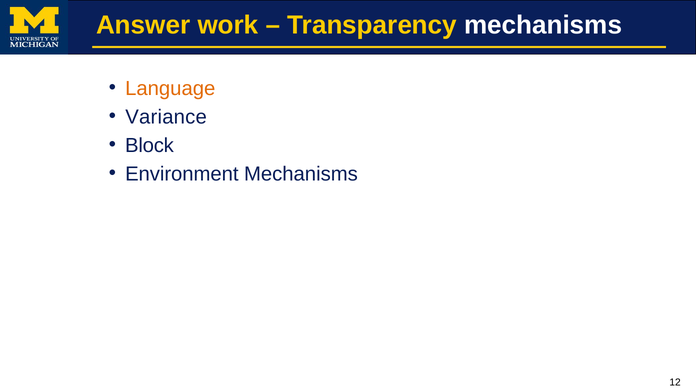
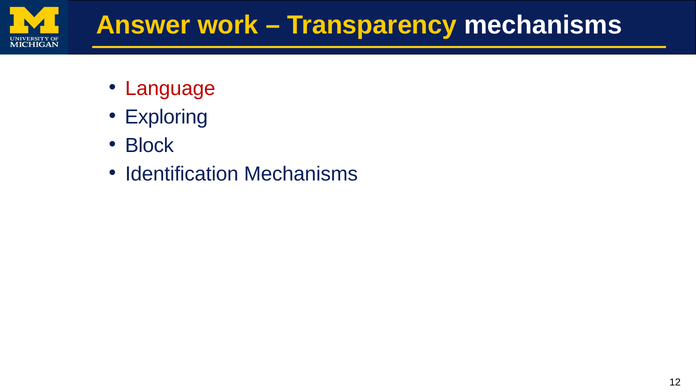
Language colour: orange -> red
Variance: Variance -> Exploring
Environment: Environment -> Identification
